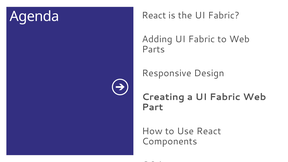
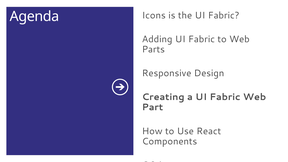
Agenda React: React -> Icons
